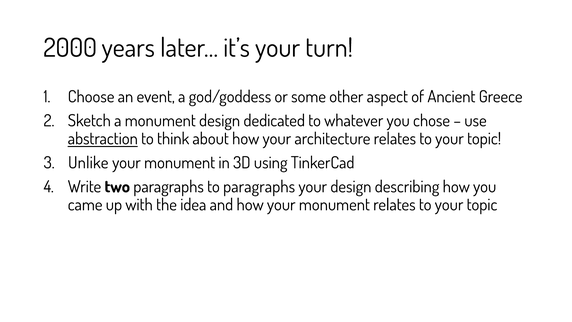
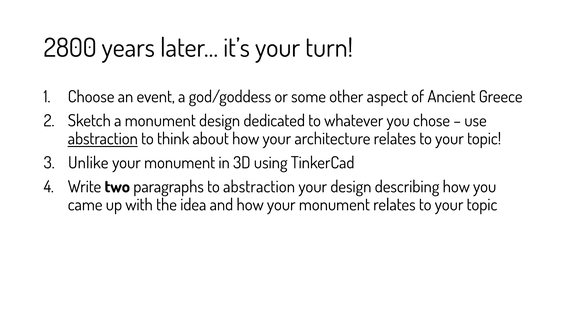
2000: 2000 -> 2800
to paragraphs: paragraphs -> abstraction
